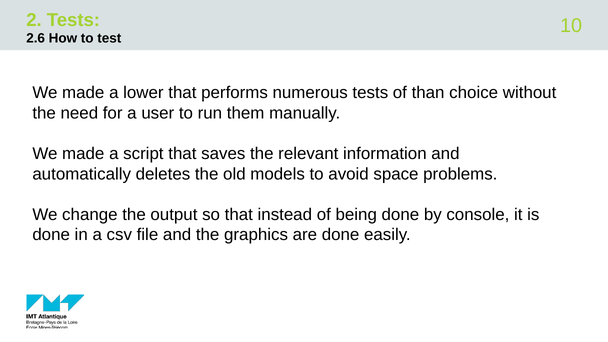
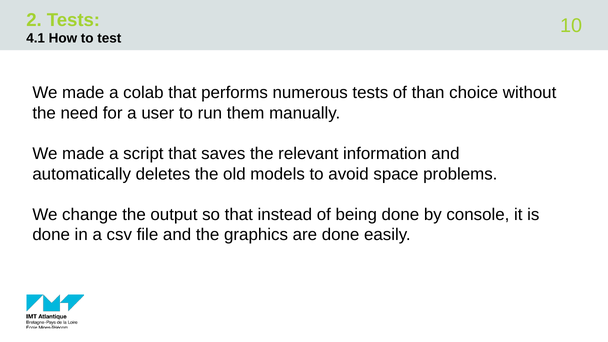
2.6: 2.6 -> 4.1
lower: lower -> colab
